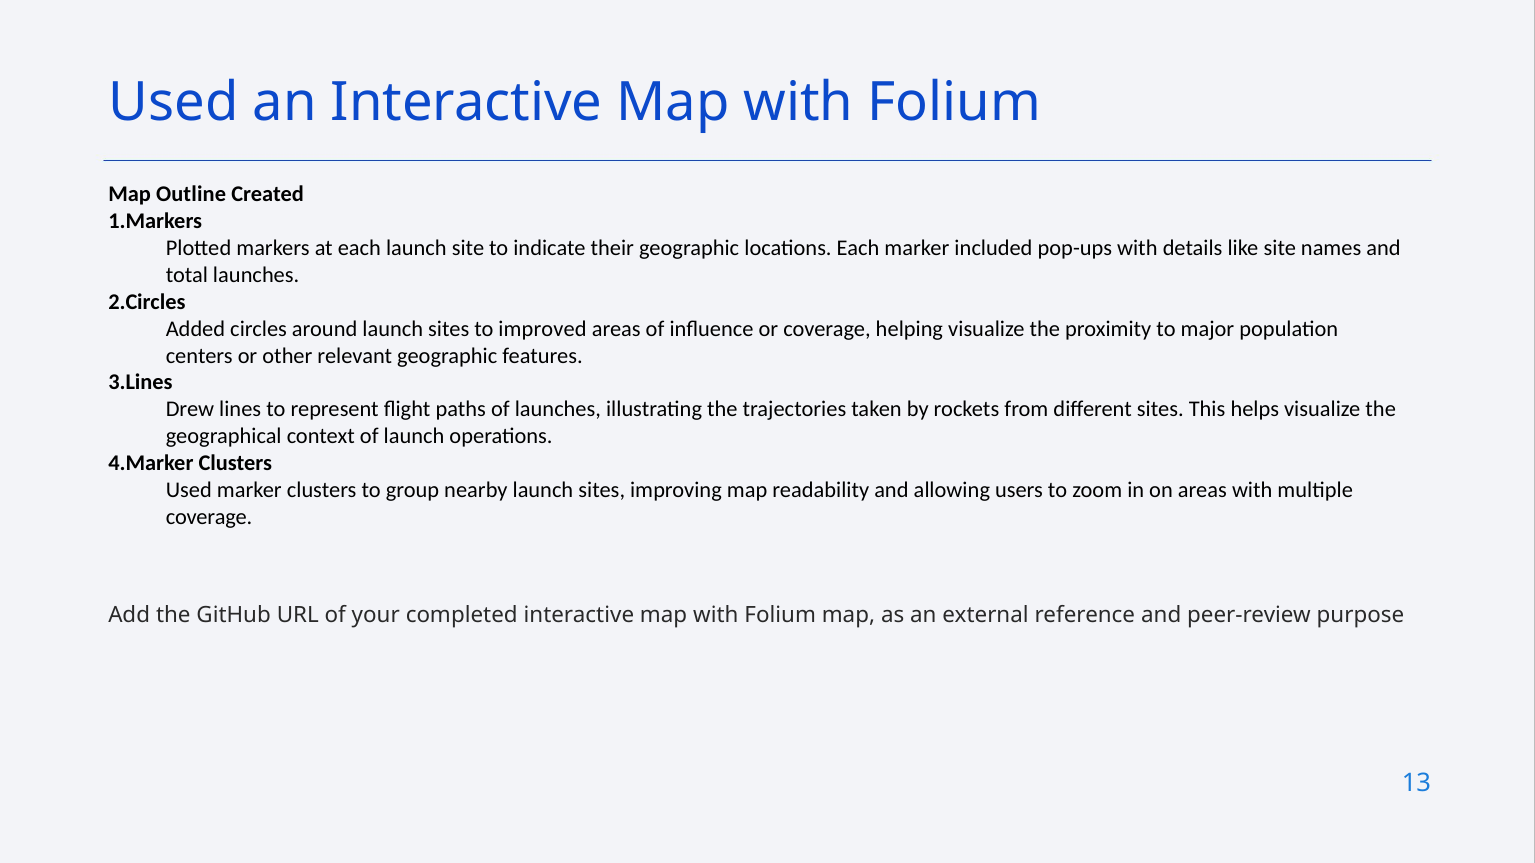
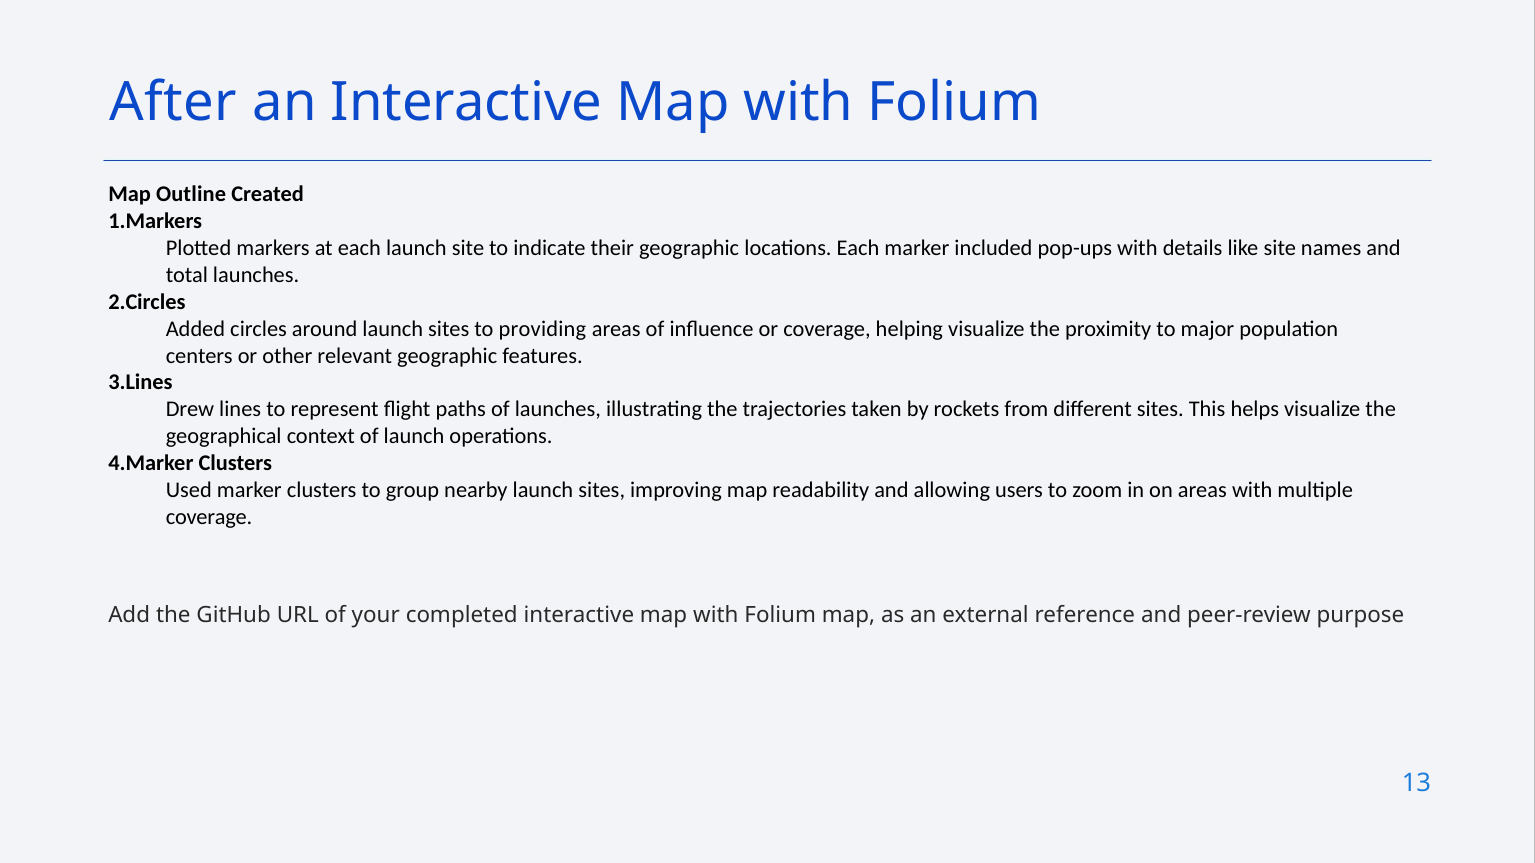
Used at (173, 103): Used -> After
improved: improved -> providing
